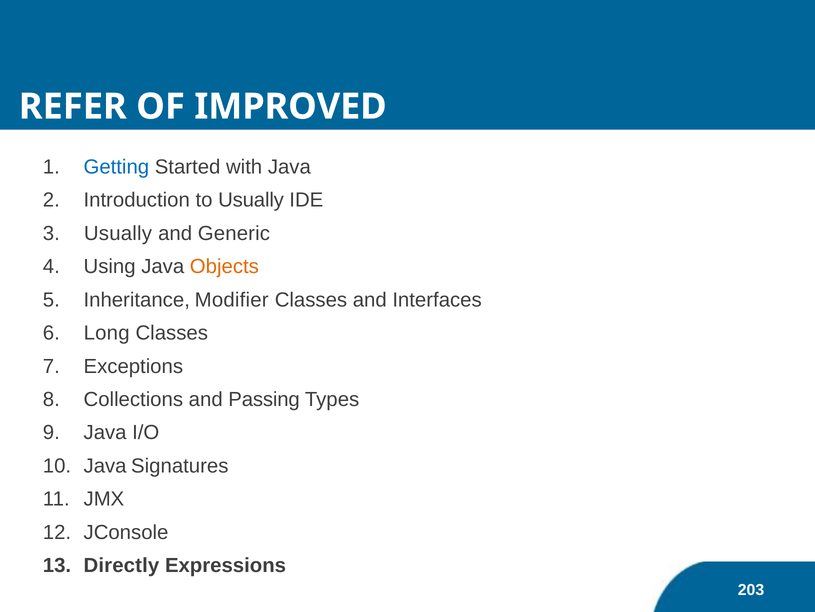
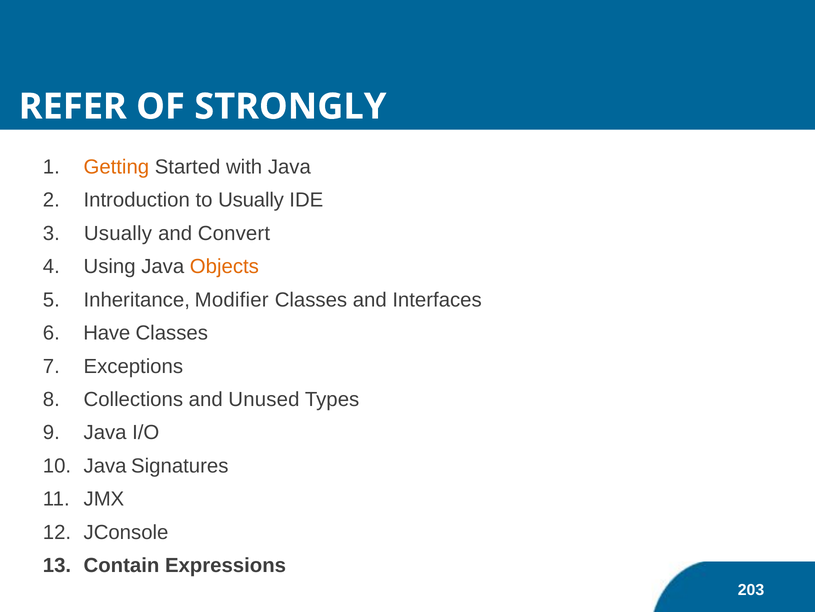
IMPROVED: IMPROVED -> STRONGLY
Getting colour: blue -> orange
Generic: Generic -> Convert
Long: Long -> Have
Passing: Passing -> Unused
Directly: Directly -> Contain
